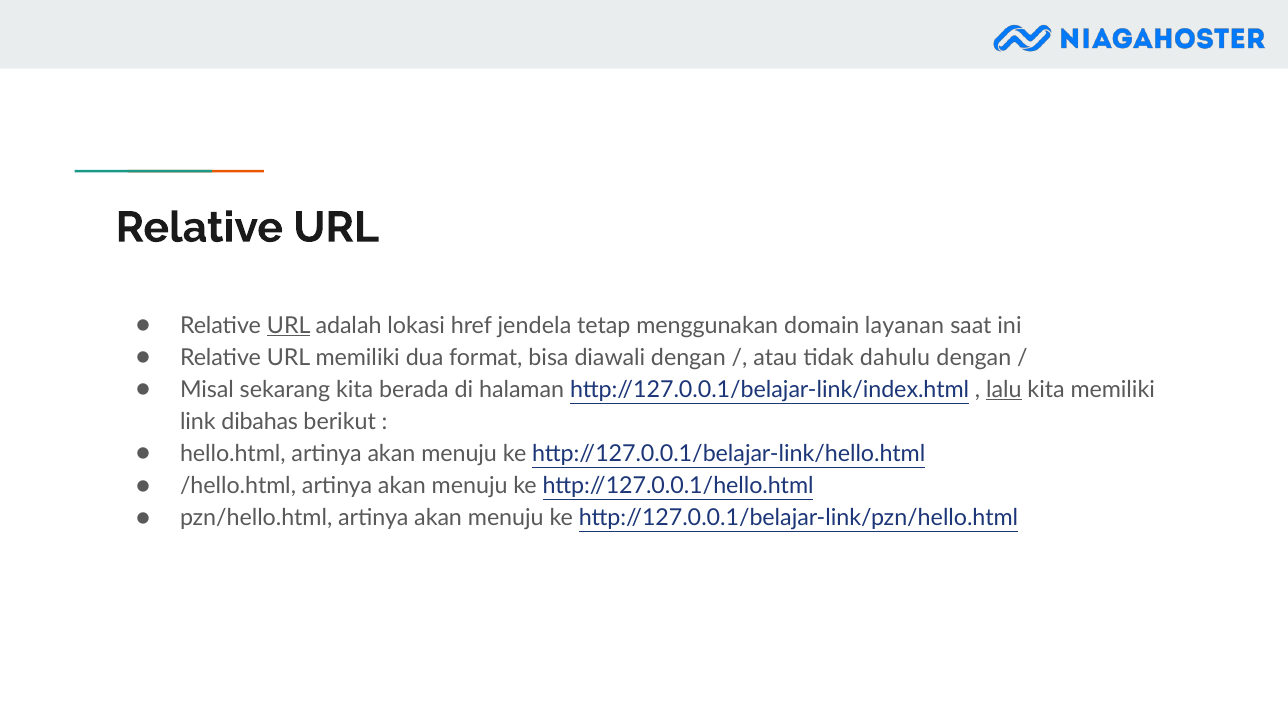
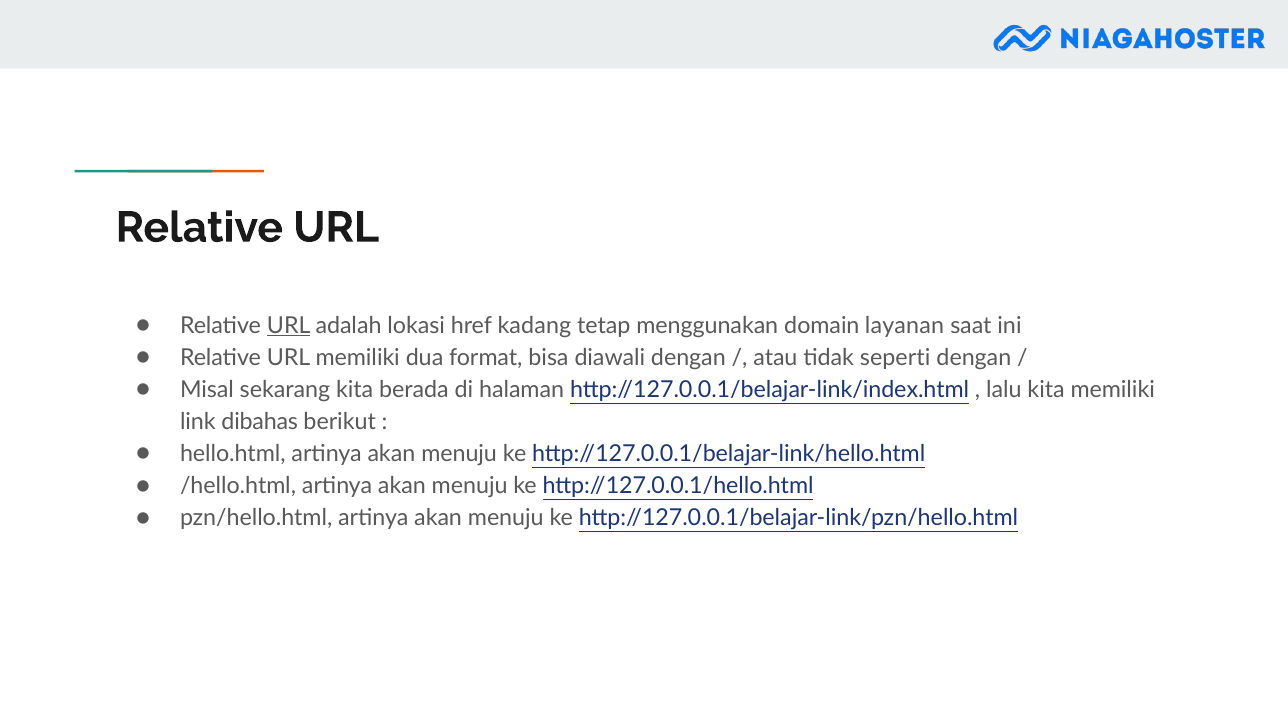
jendela: jendela -> kadang
dahulu: dahulu -> seperti
lalu underline: present -> none
